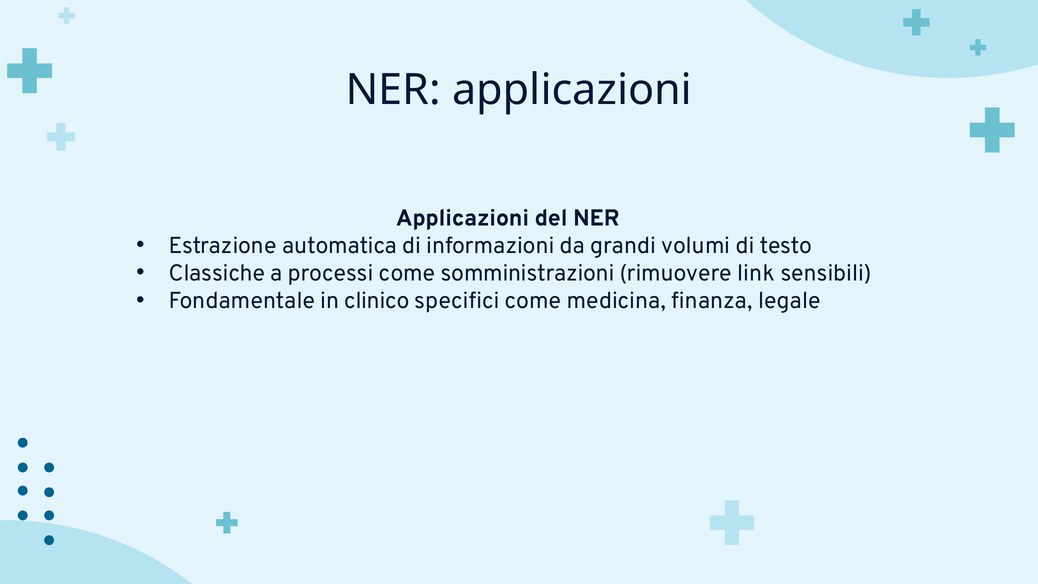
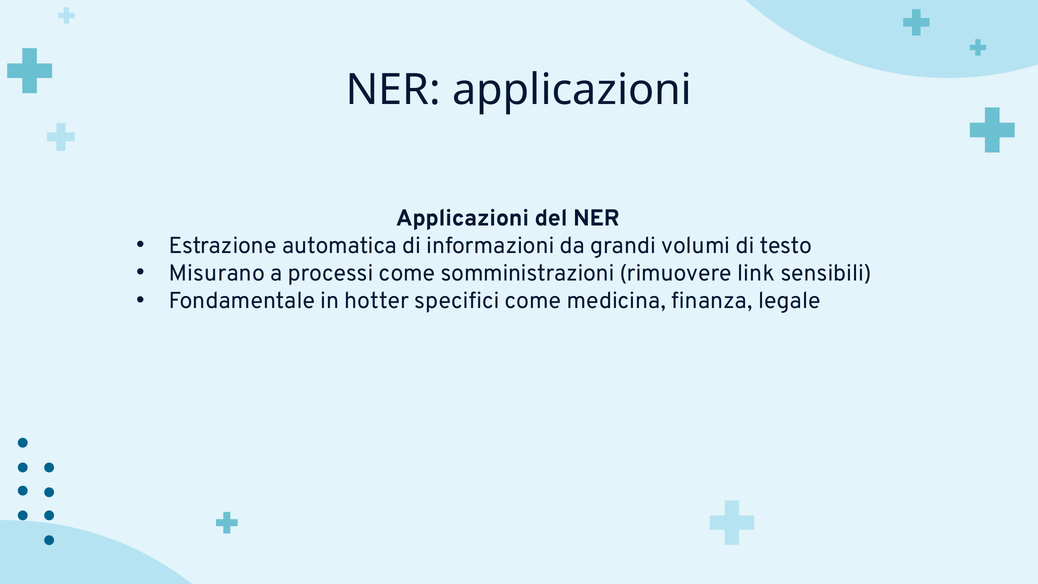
Classiche: Classiche -> Misurano
clinico: clinico -> hotter
